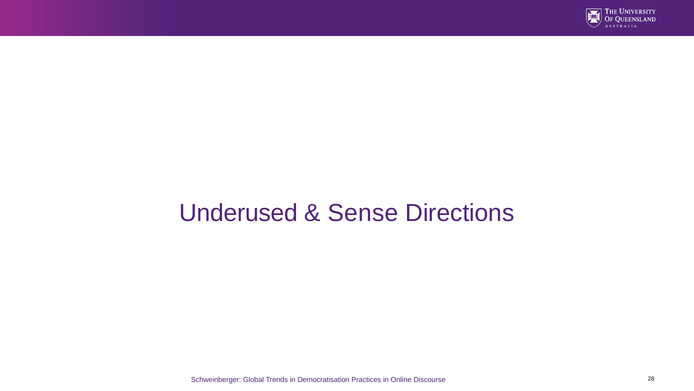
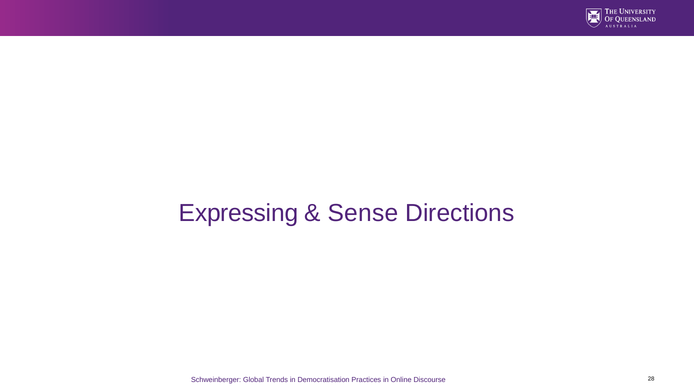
Underused: Underused -> Expressing
